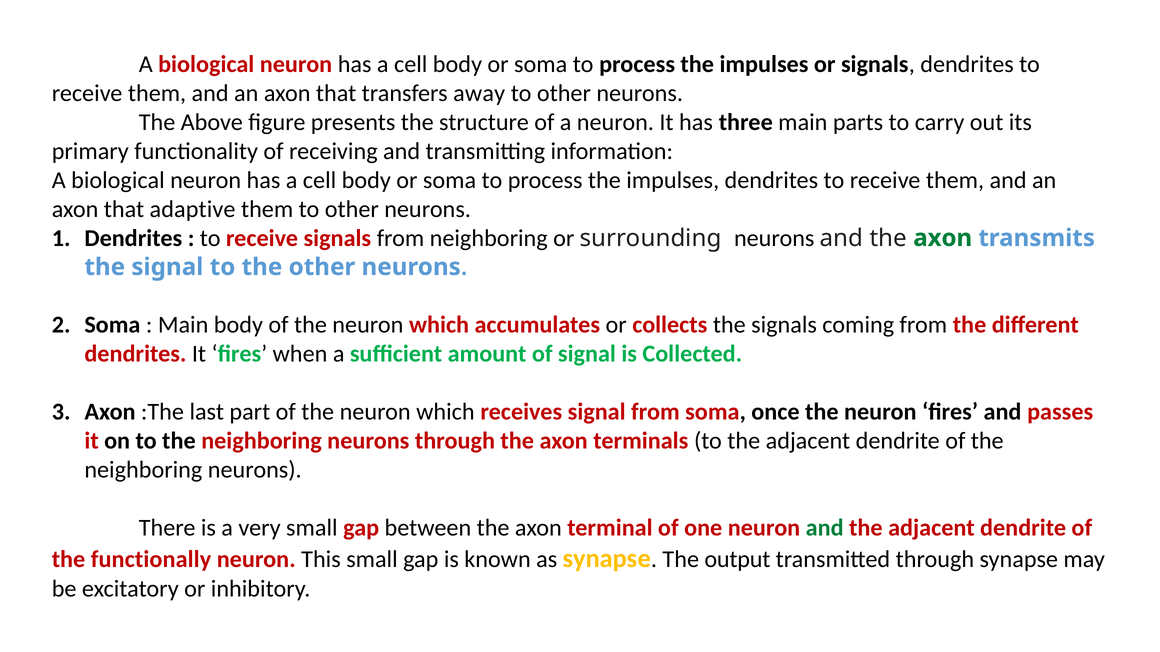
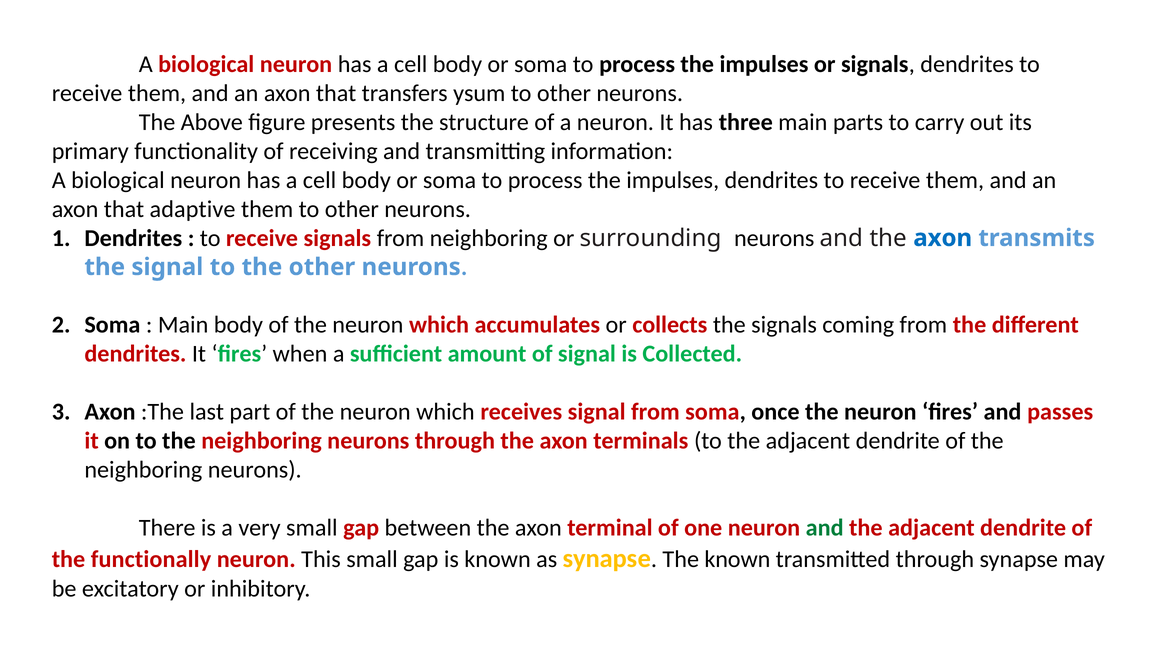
away: away -> ysum
axon at (943, 238) colour: green -> blue
The output: output -> known
